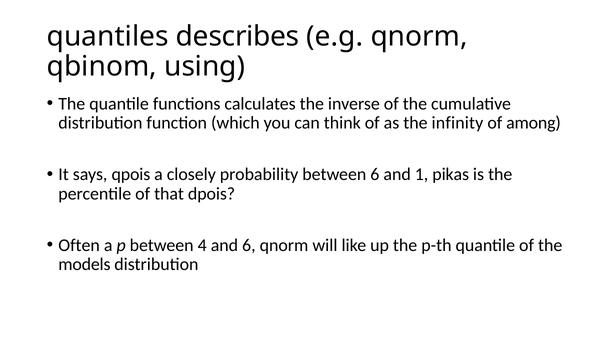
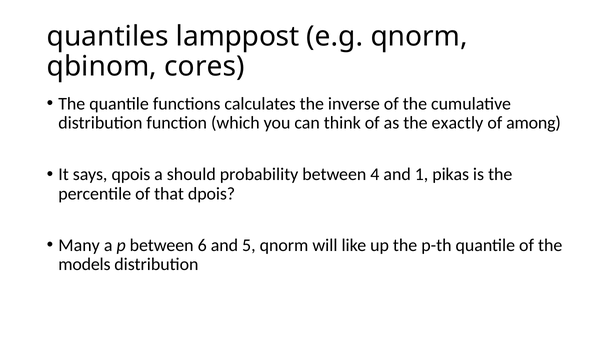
describes: describes -> lamppost
using: using -> cores
infinity: infinity -> exactly
closely: closely -> should
between 6: 6 -> 4
Often: Often -> Many
4: 4 -> 6
and 6: 6 -> 5
